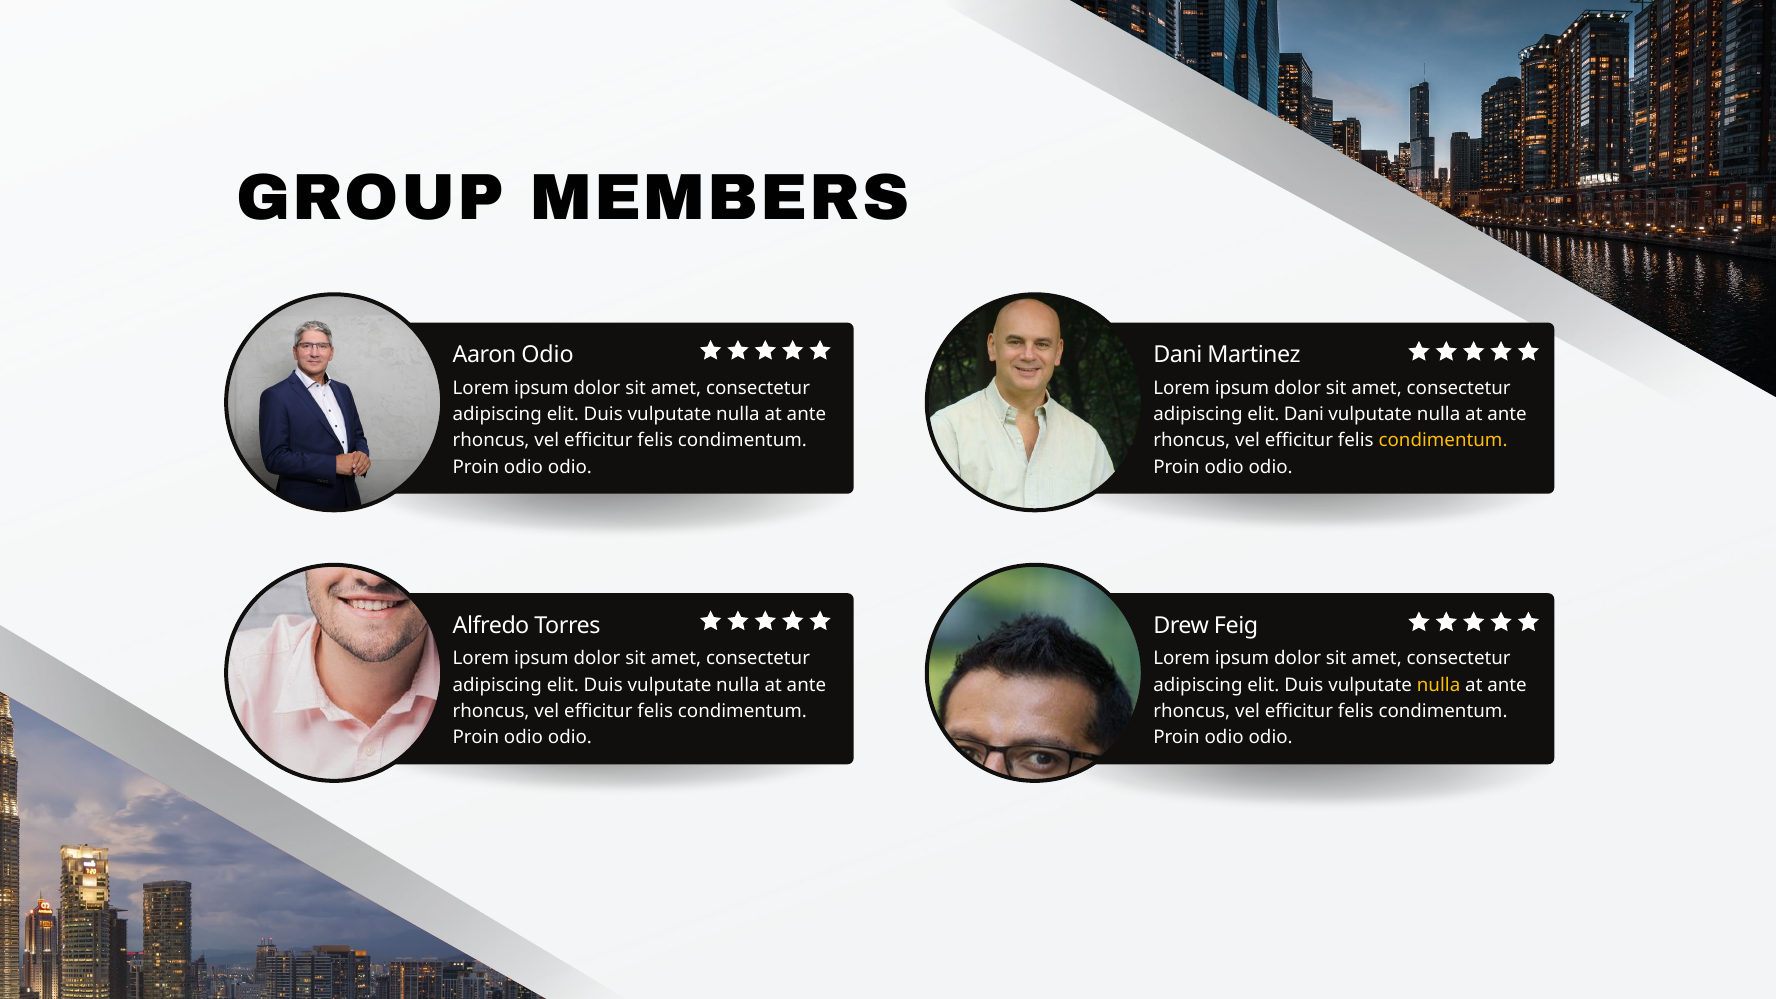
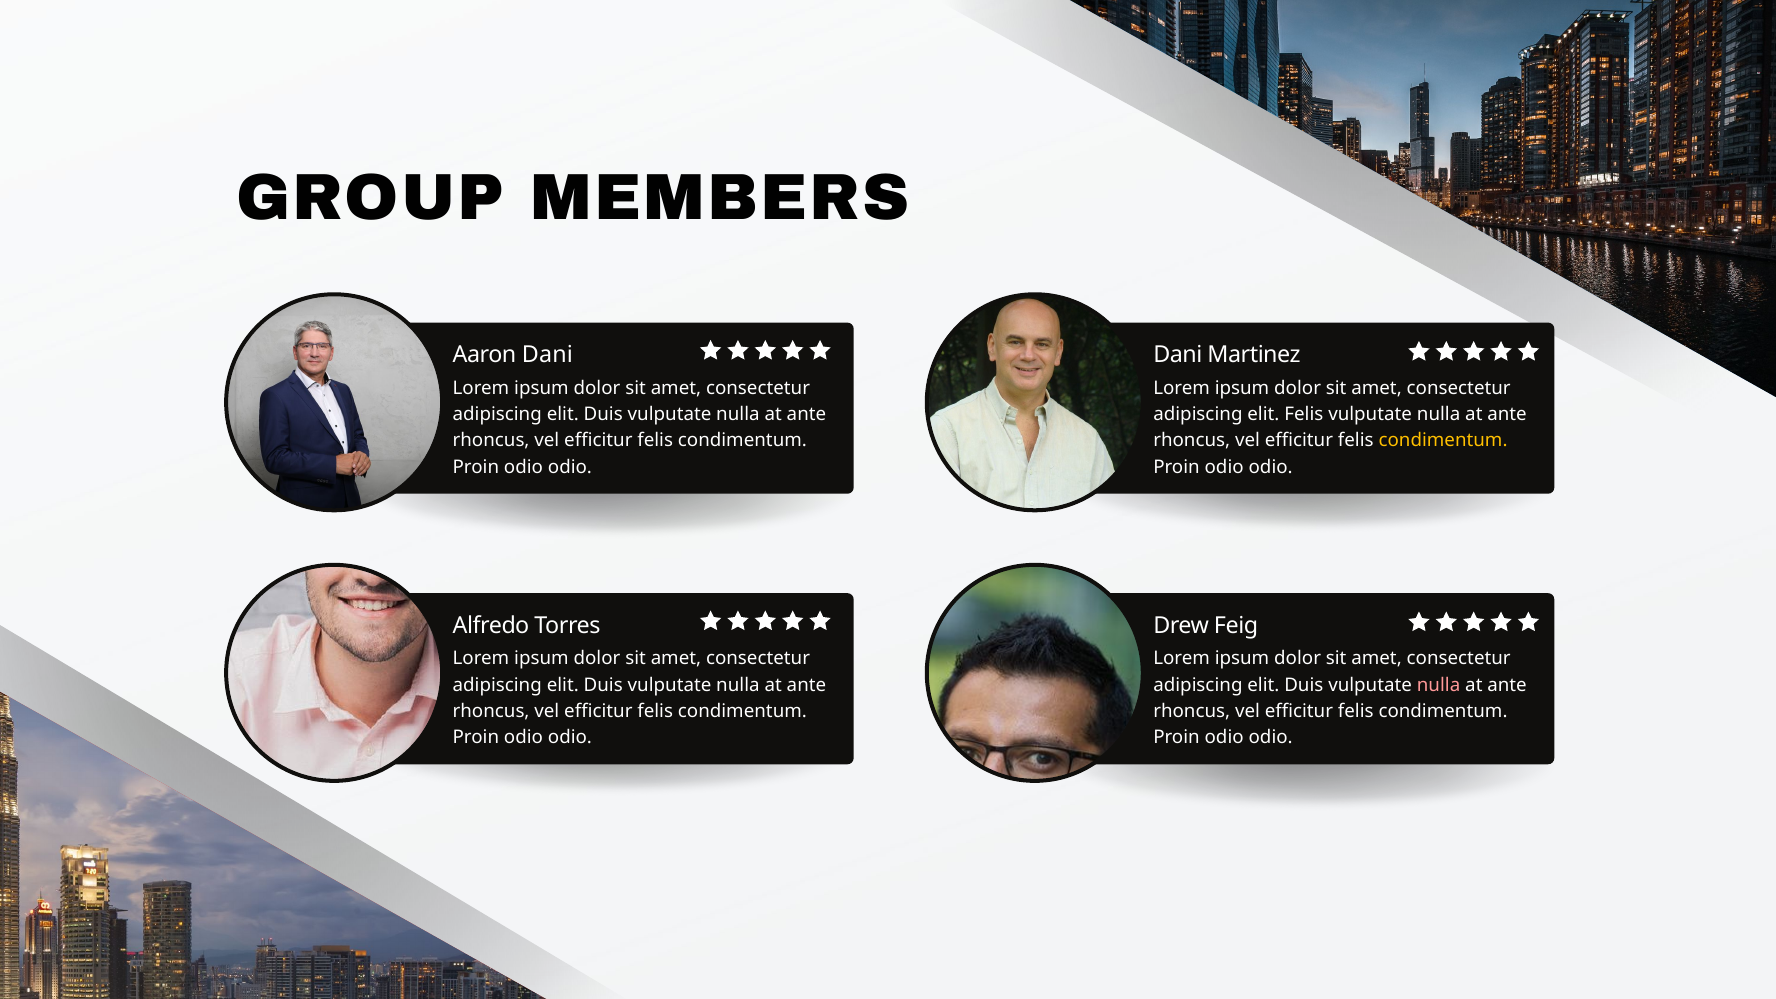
Aaron Odio: Odio -> Dani
elit Dani: Dani -> Felis
nulla at (1439, 685) colour: yellow -> pink
